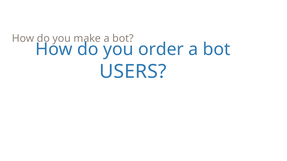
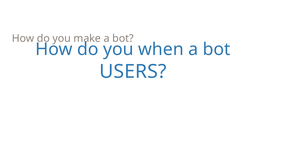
order: order -> when
